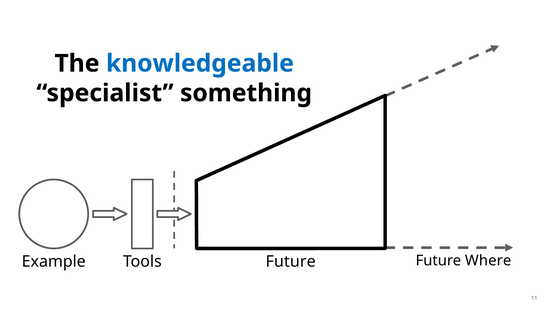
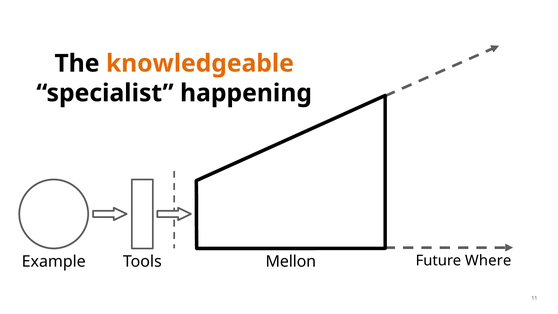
knowledgeable colour: blue -> orange
something: something -> happening
Future at (291, 261): Future -> Mellon
